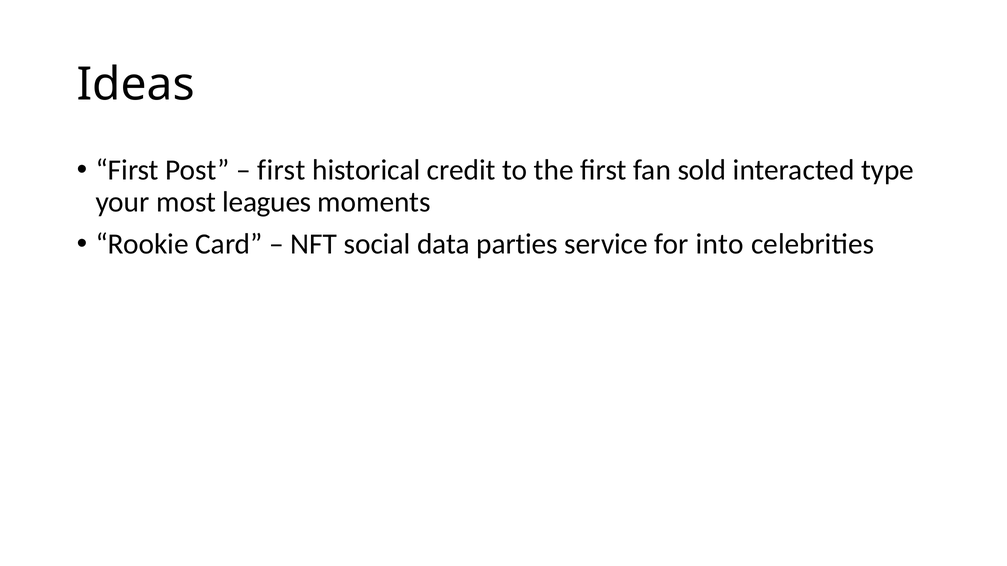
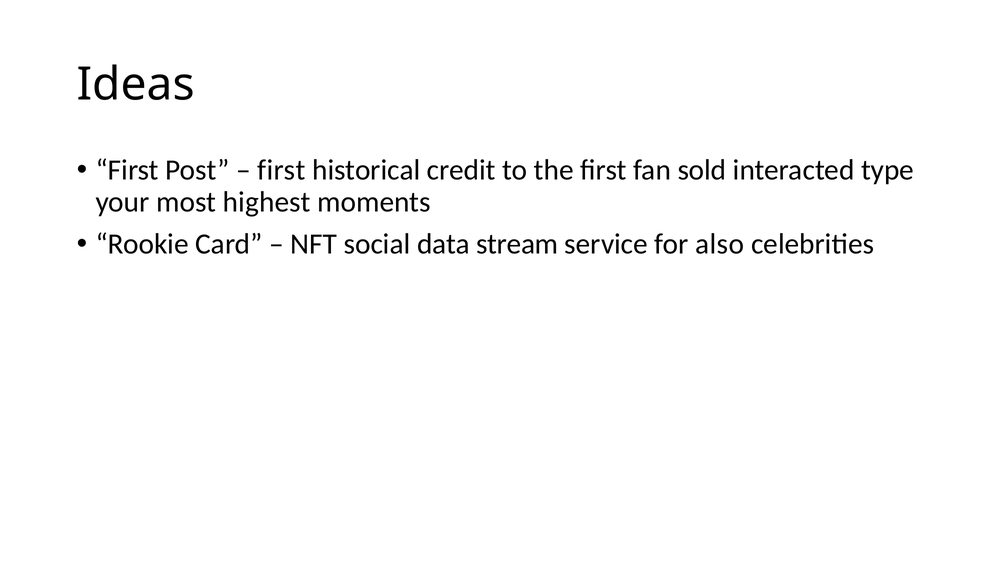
leagues: leagues -> highest
parties: parties -> stream
into: into -> also
